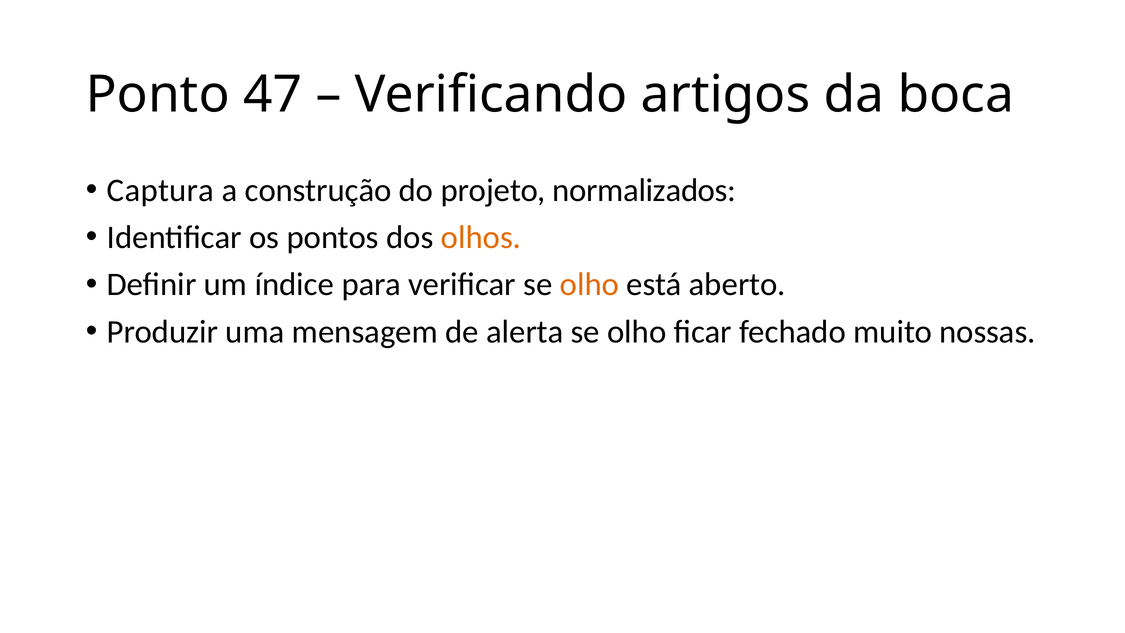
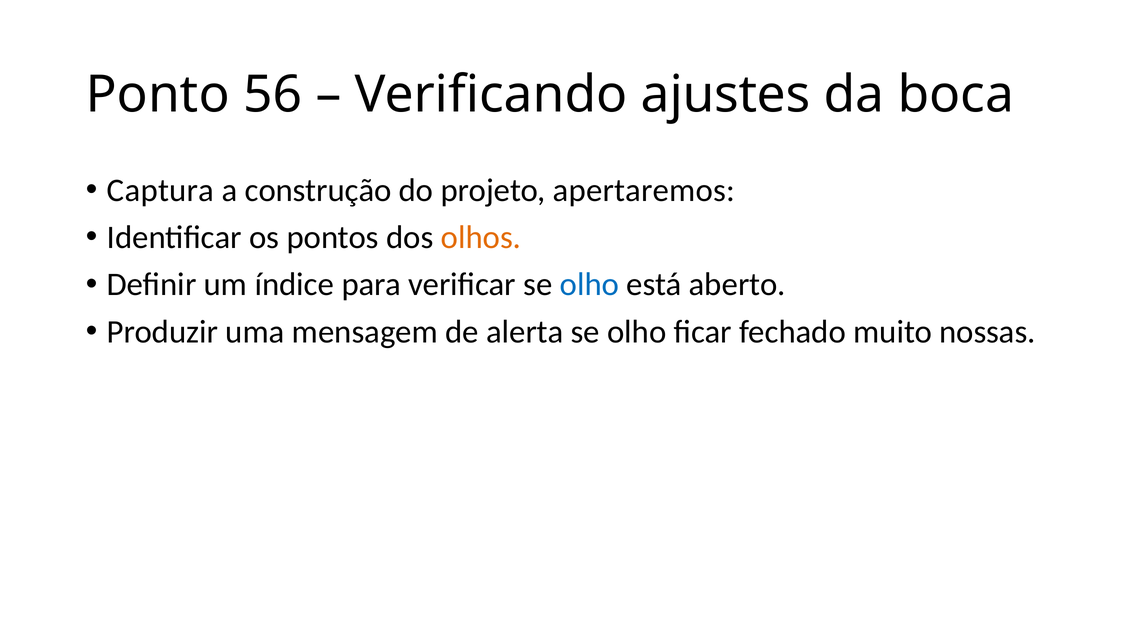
47: 47 -> 56
artigos: artigos -> ajustes
normalizados: normalizados -> apertaremos
olho at (589, 285) colour: orange -> blue
